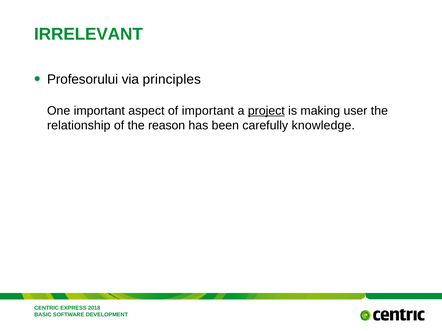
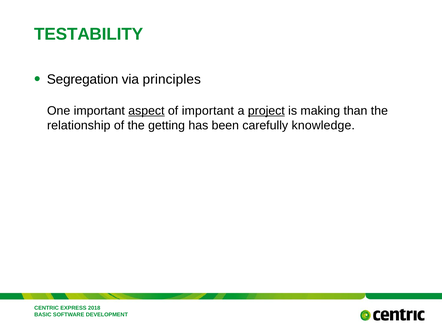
IRRELEVANT: IRRELEVANT -> TESTABILITY
Profesorului: Profesorului -> Segregation
aspect underline: none -> present
user: user -> than
reason: reason -> getting
